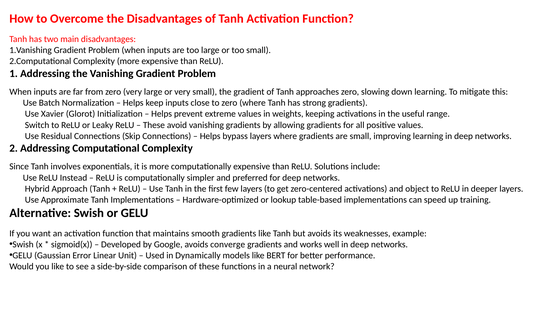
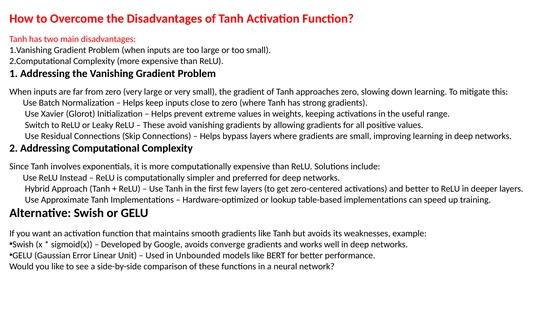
and object: object -> better
Dynamically: Dynamically -> Unbounded
